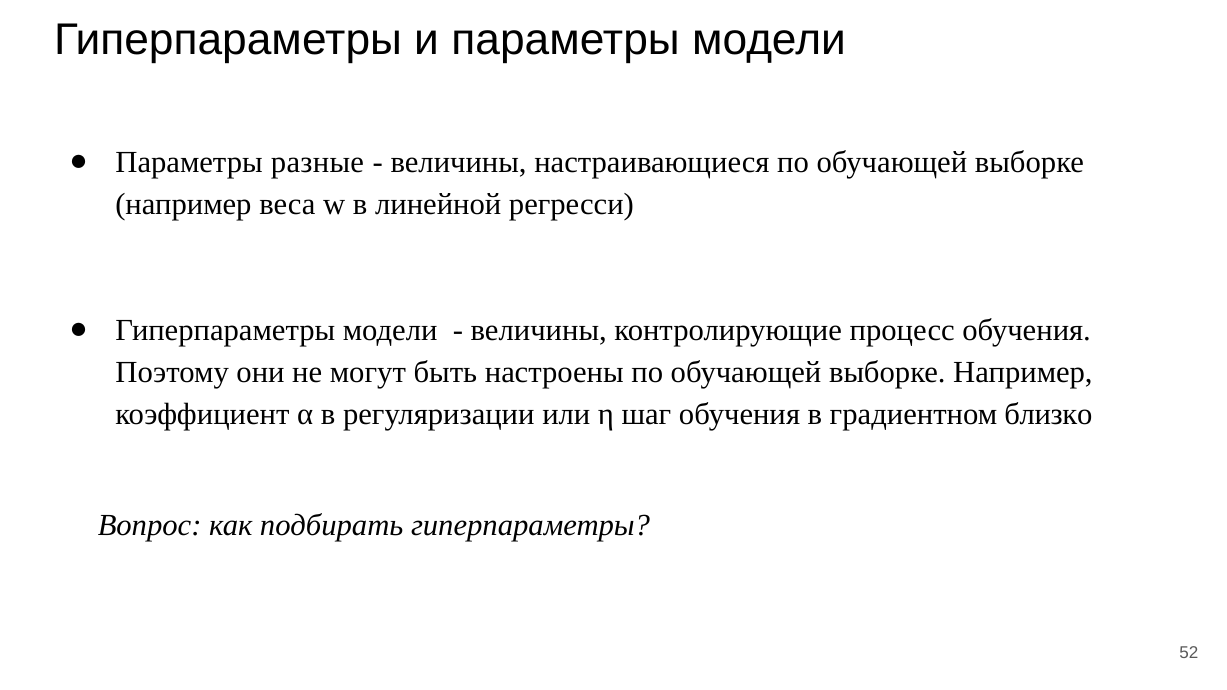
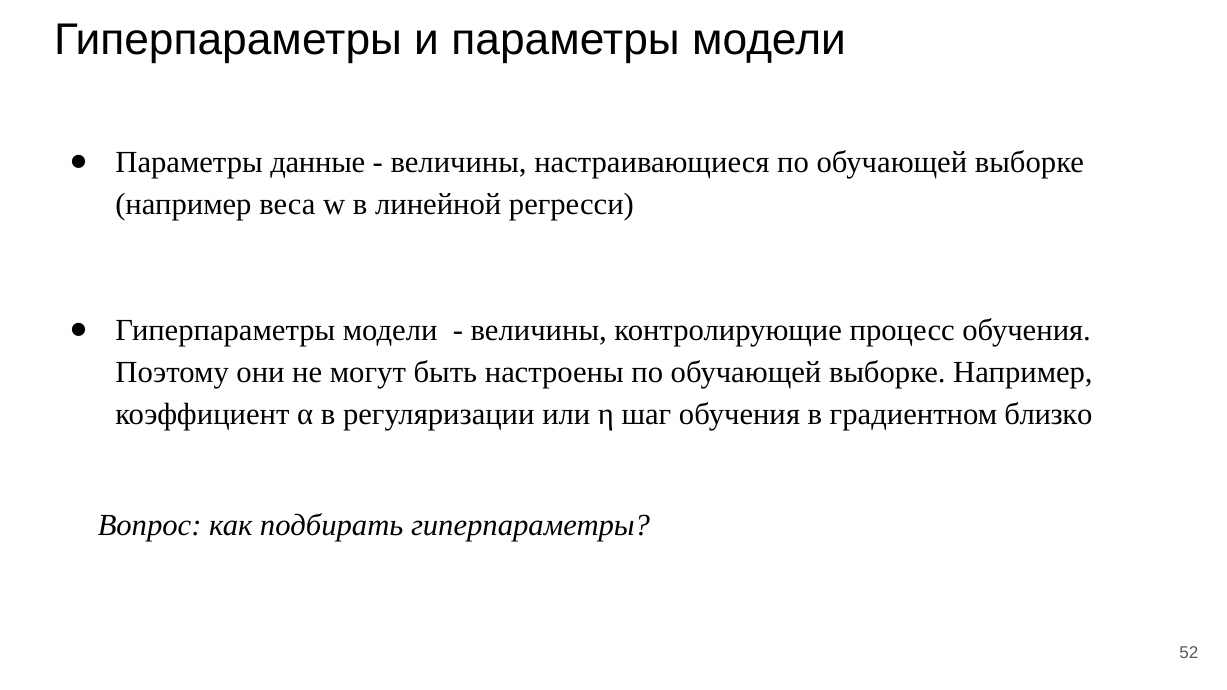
разные: разные -> данные
